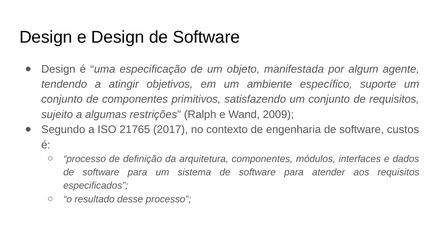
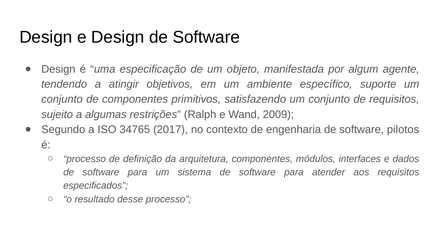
21765: 21765 -> 34765
custos: custos -> pilotos
